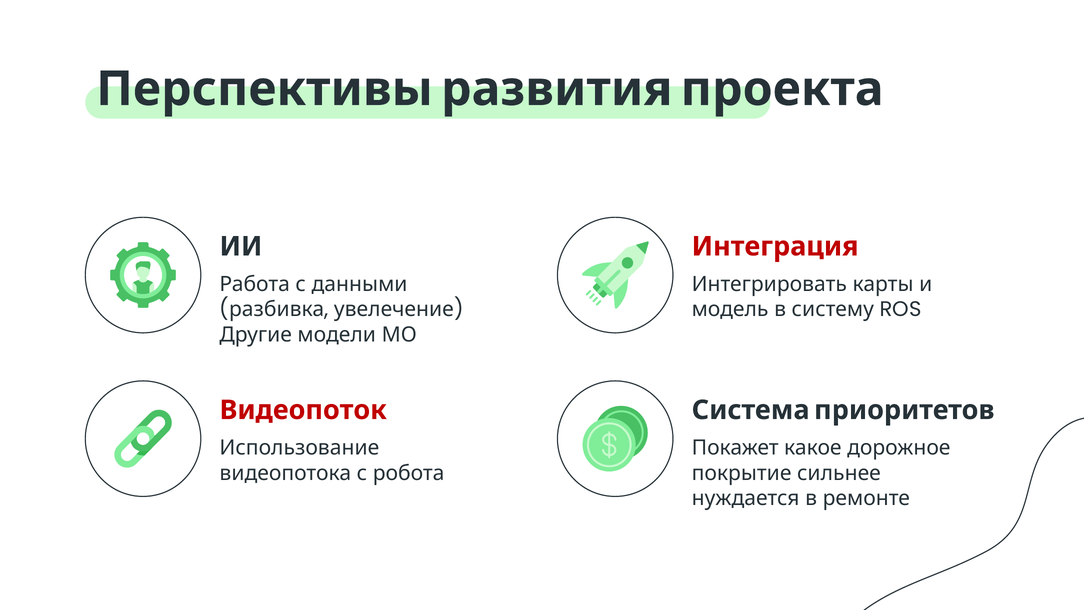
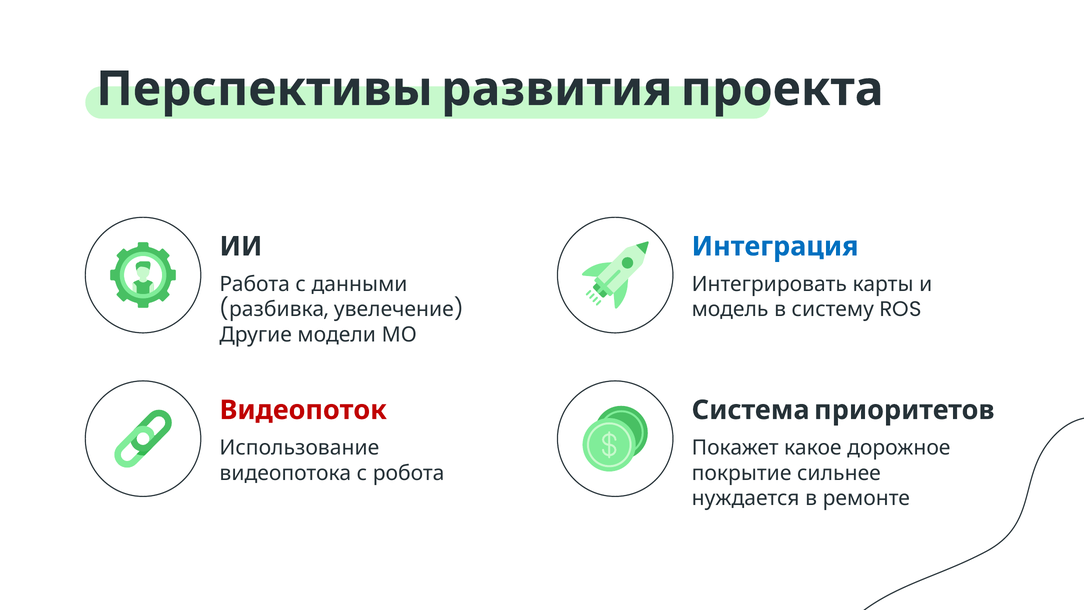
Интеграция colour: red -> blue
